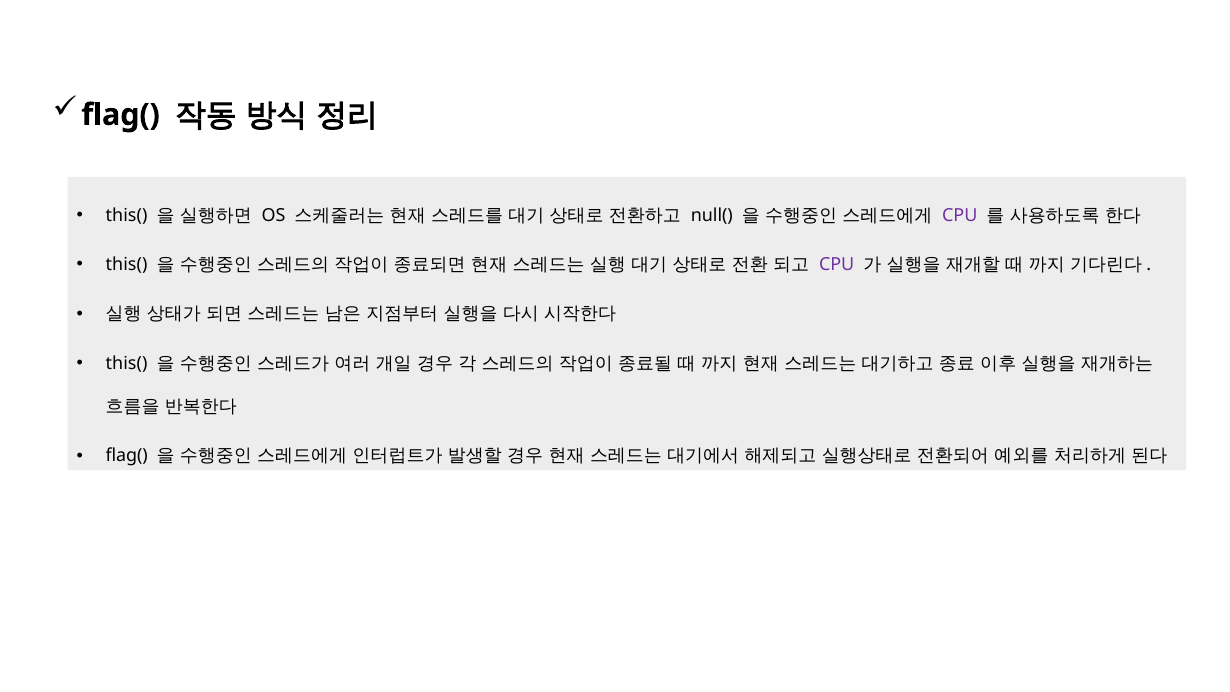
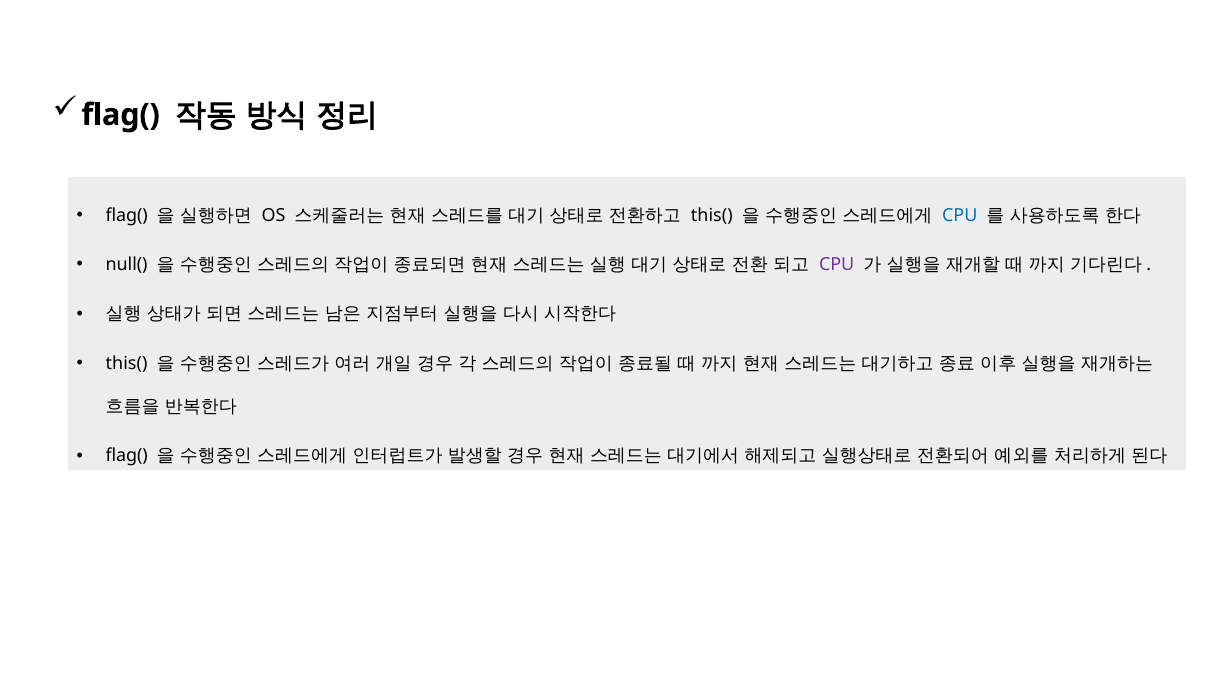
this( at (127, 215): this( -> flag(
null( at (712, 215): null( -> this(
CPU at (960, 215) colour: purple -> blue
this( at (127, 265): this( -> null(
